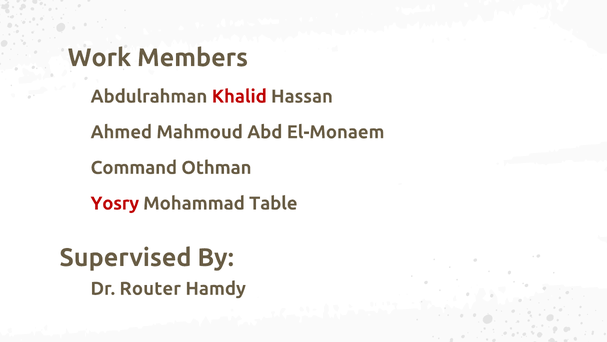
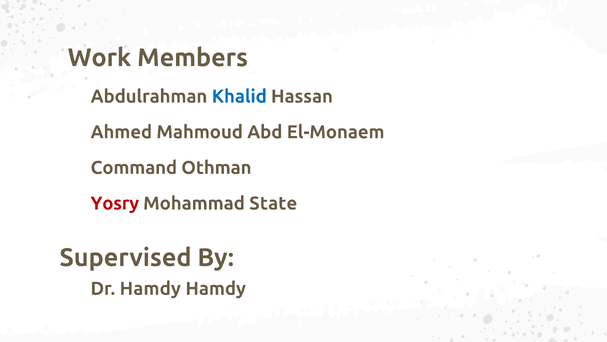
Khalid colour: red -> blue
Table: Table -> State
Dr Router: Router -> Hamdy
